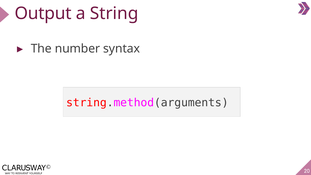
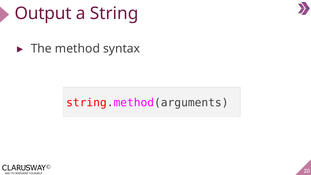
number: number -> method
